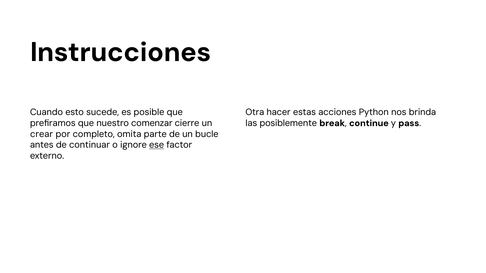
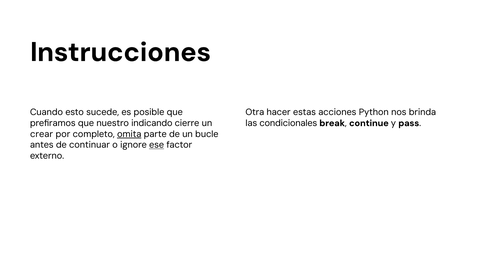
comenzar: comenzar -> indicando
posiblemente: posiblemente -> condicionales
omita underline: none -> present
